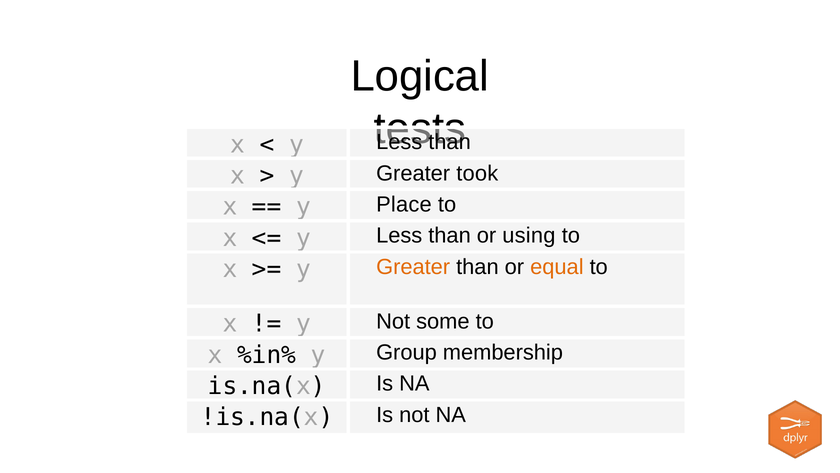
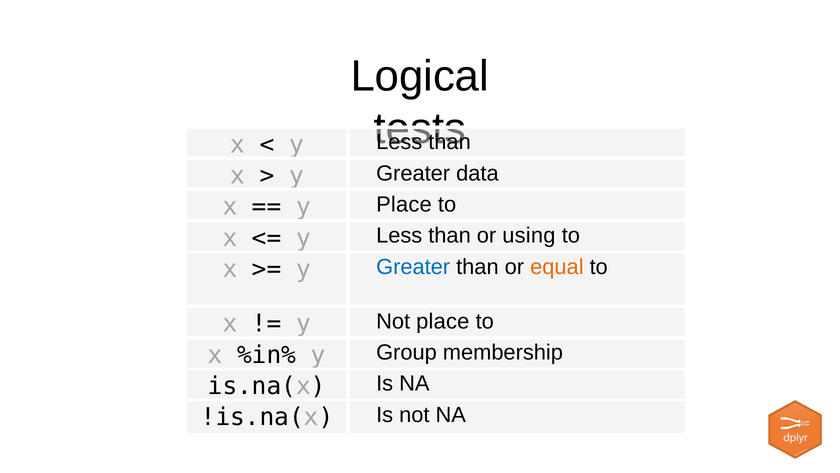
took: took -> data
Greater at (413, 267) colour: orange -> blue
Not some: some -> place
